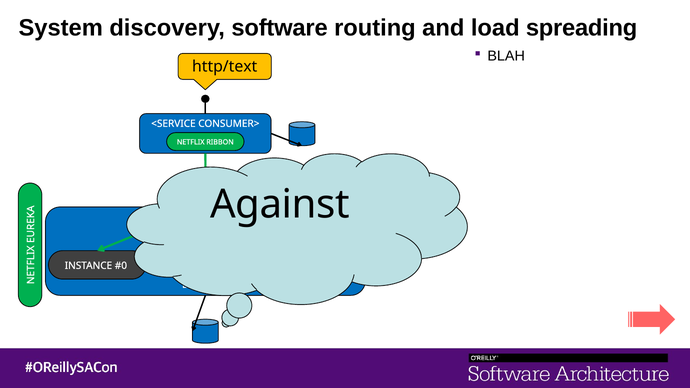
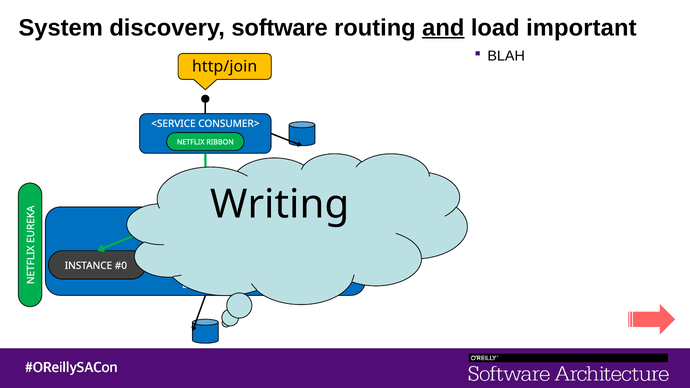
and underline: none -> present
spreading: spreading -> important
http/text: http/text -> http/join
Against: Against -> Writing
